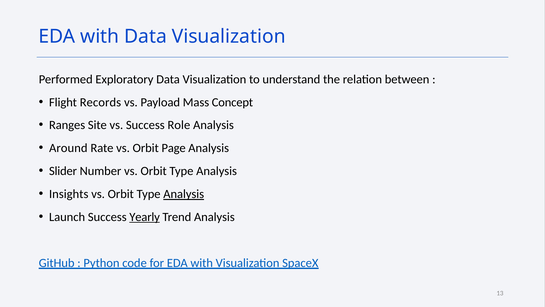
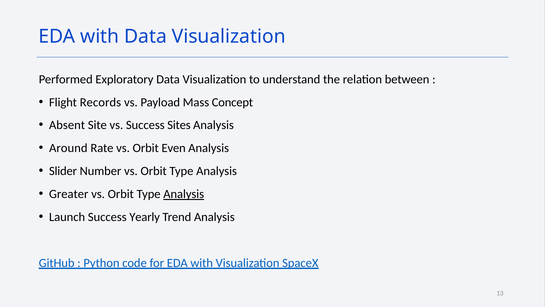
Ranges: Ranges -> Absent
Role: Role -> Sites
Page: Page -> Even
Insights: Insights -> Greater
Yearly underline: present -> none
